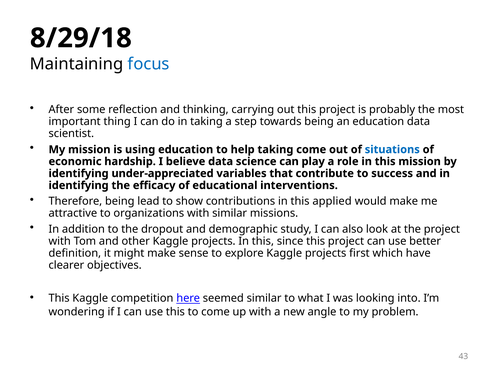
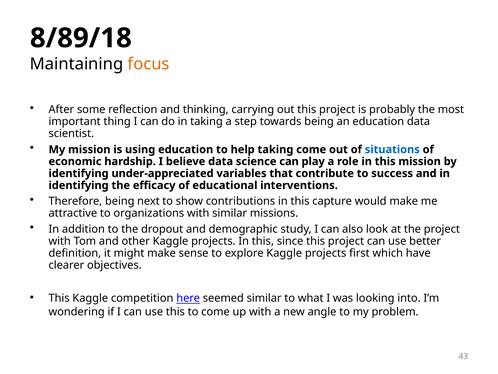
8/29/18: 8/29/18 -> 8/89/18
focus colour: blue -> orange
lead: lead -> next
applied: applied -> capture
